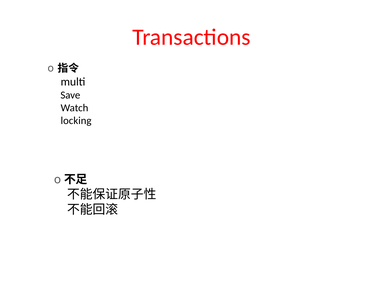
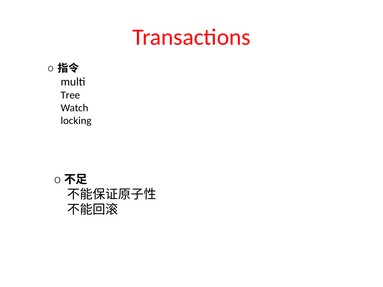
Save: Save -> Tree
